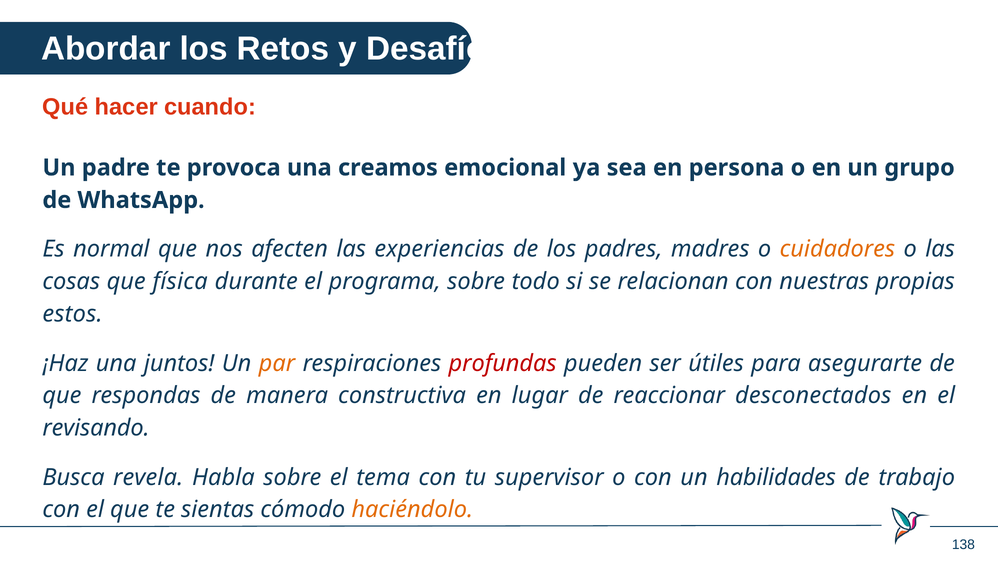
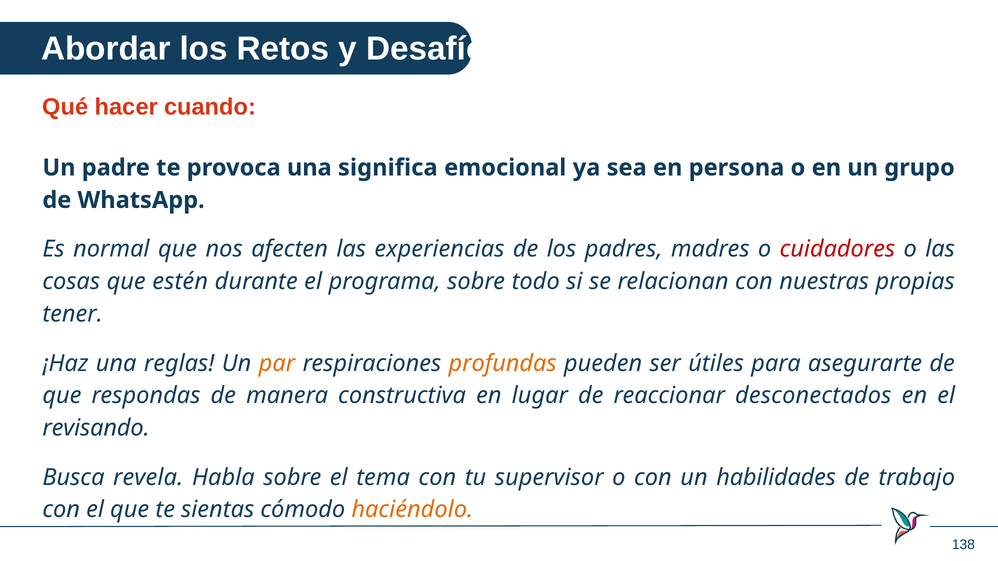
creamos: creamos -> significa
cuidadores colour: orange -> red
física: física -> estén
estos: estos -> tener
juntos: juntos -> reglas
profundas colour: red -> orange
